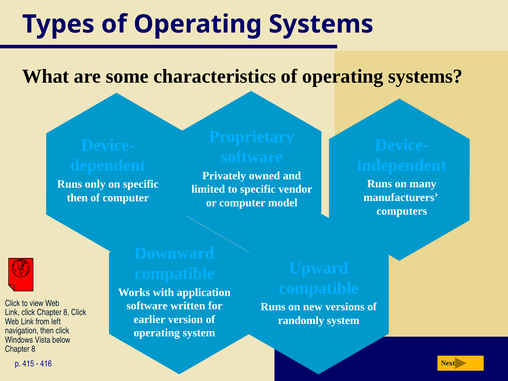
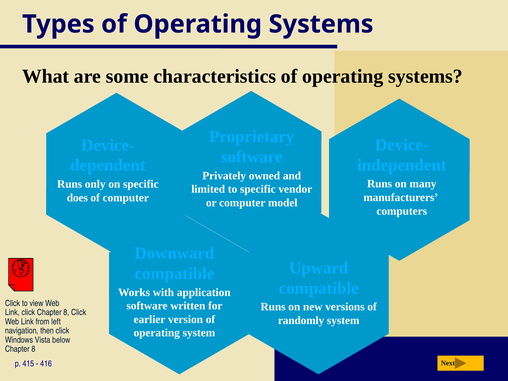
then at (77, 198): then -> does
